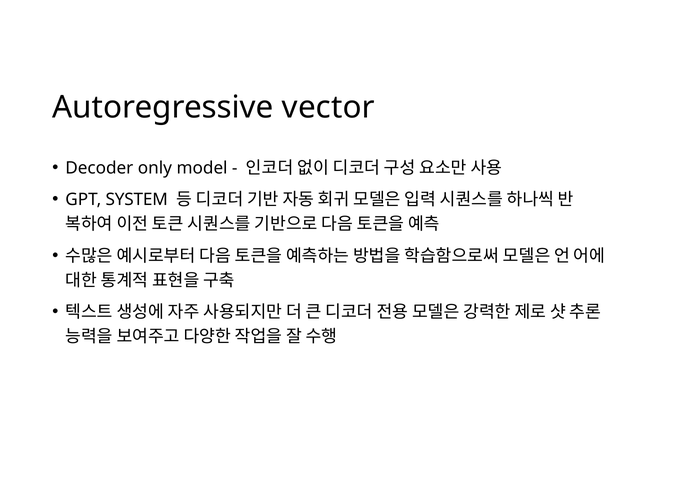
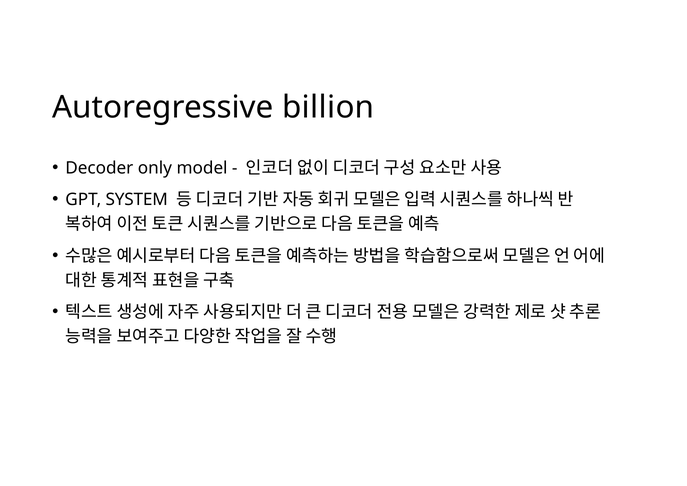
vector: vector -> billion
